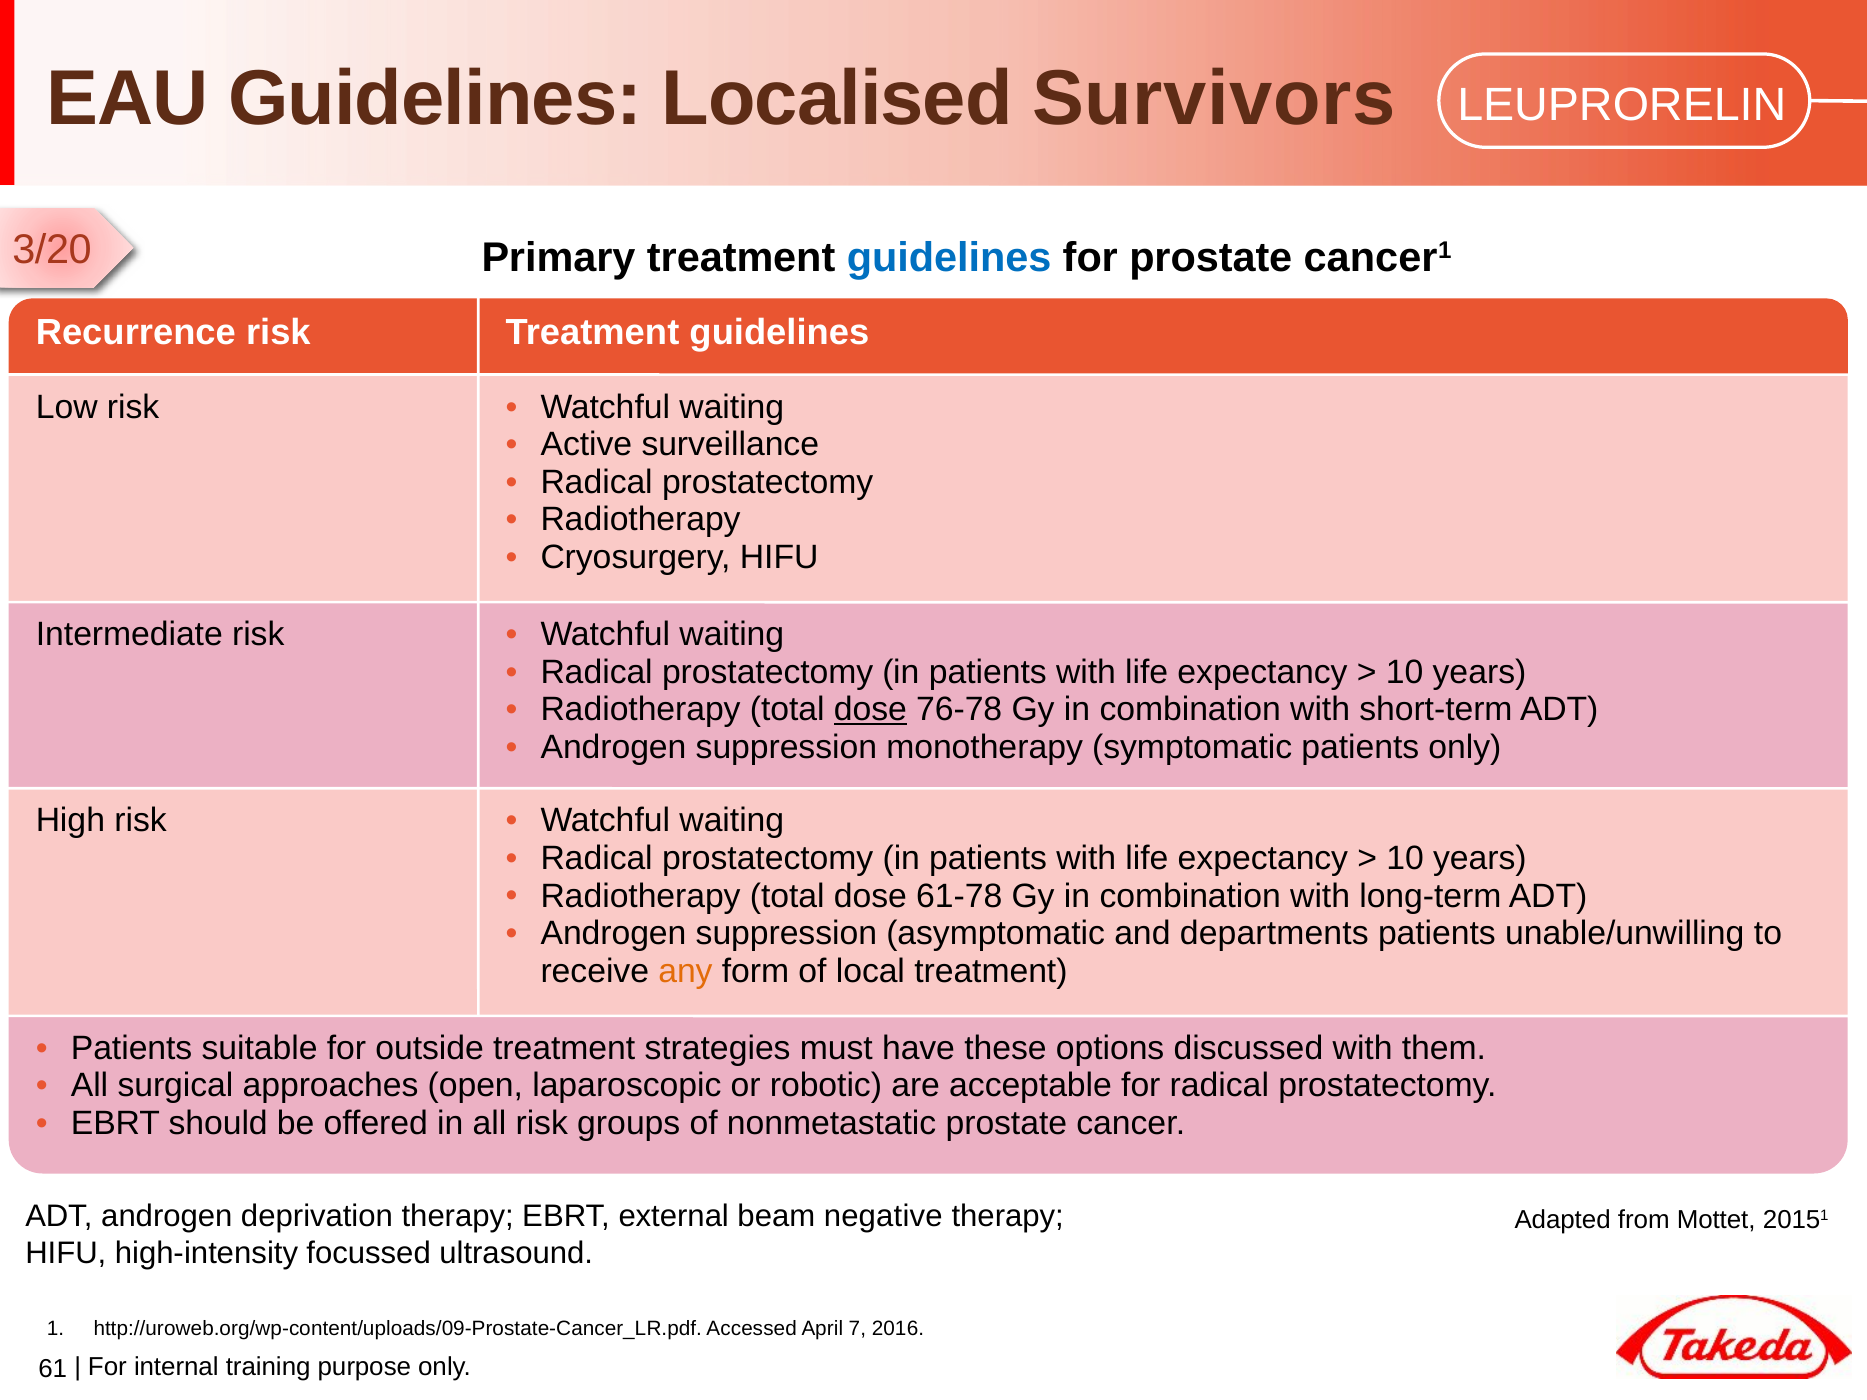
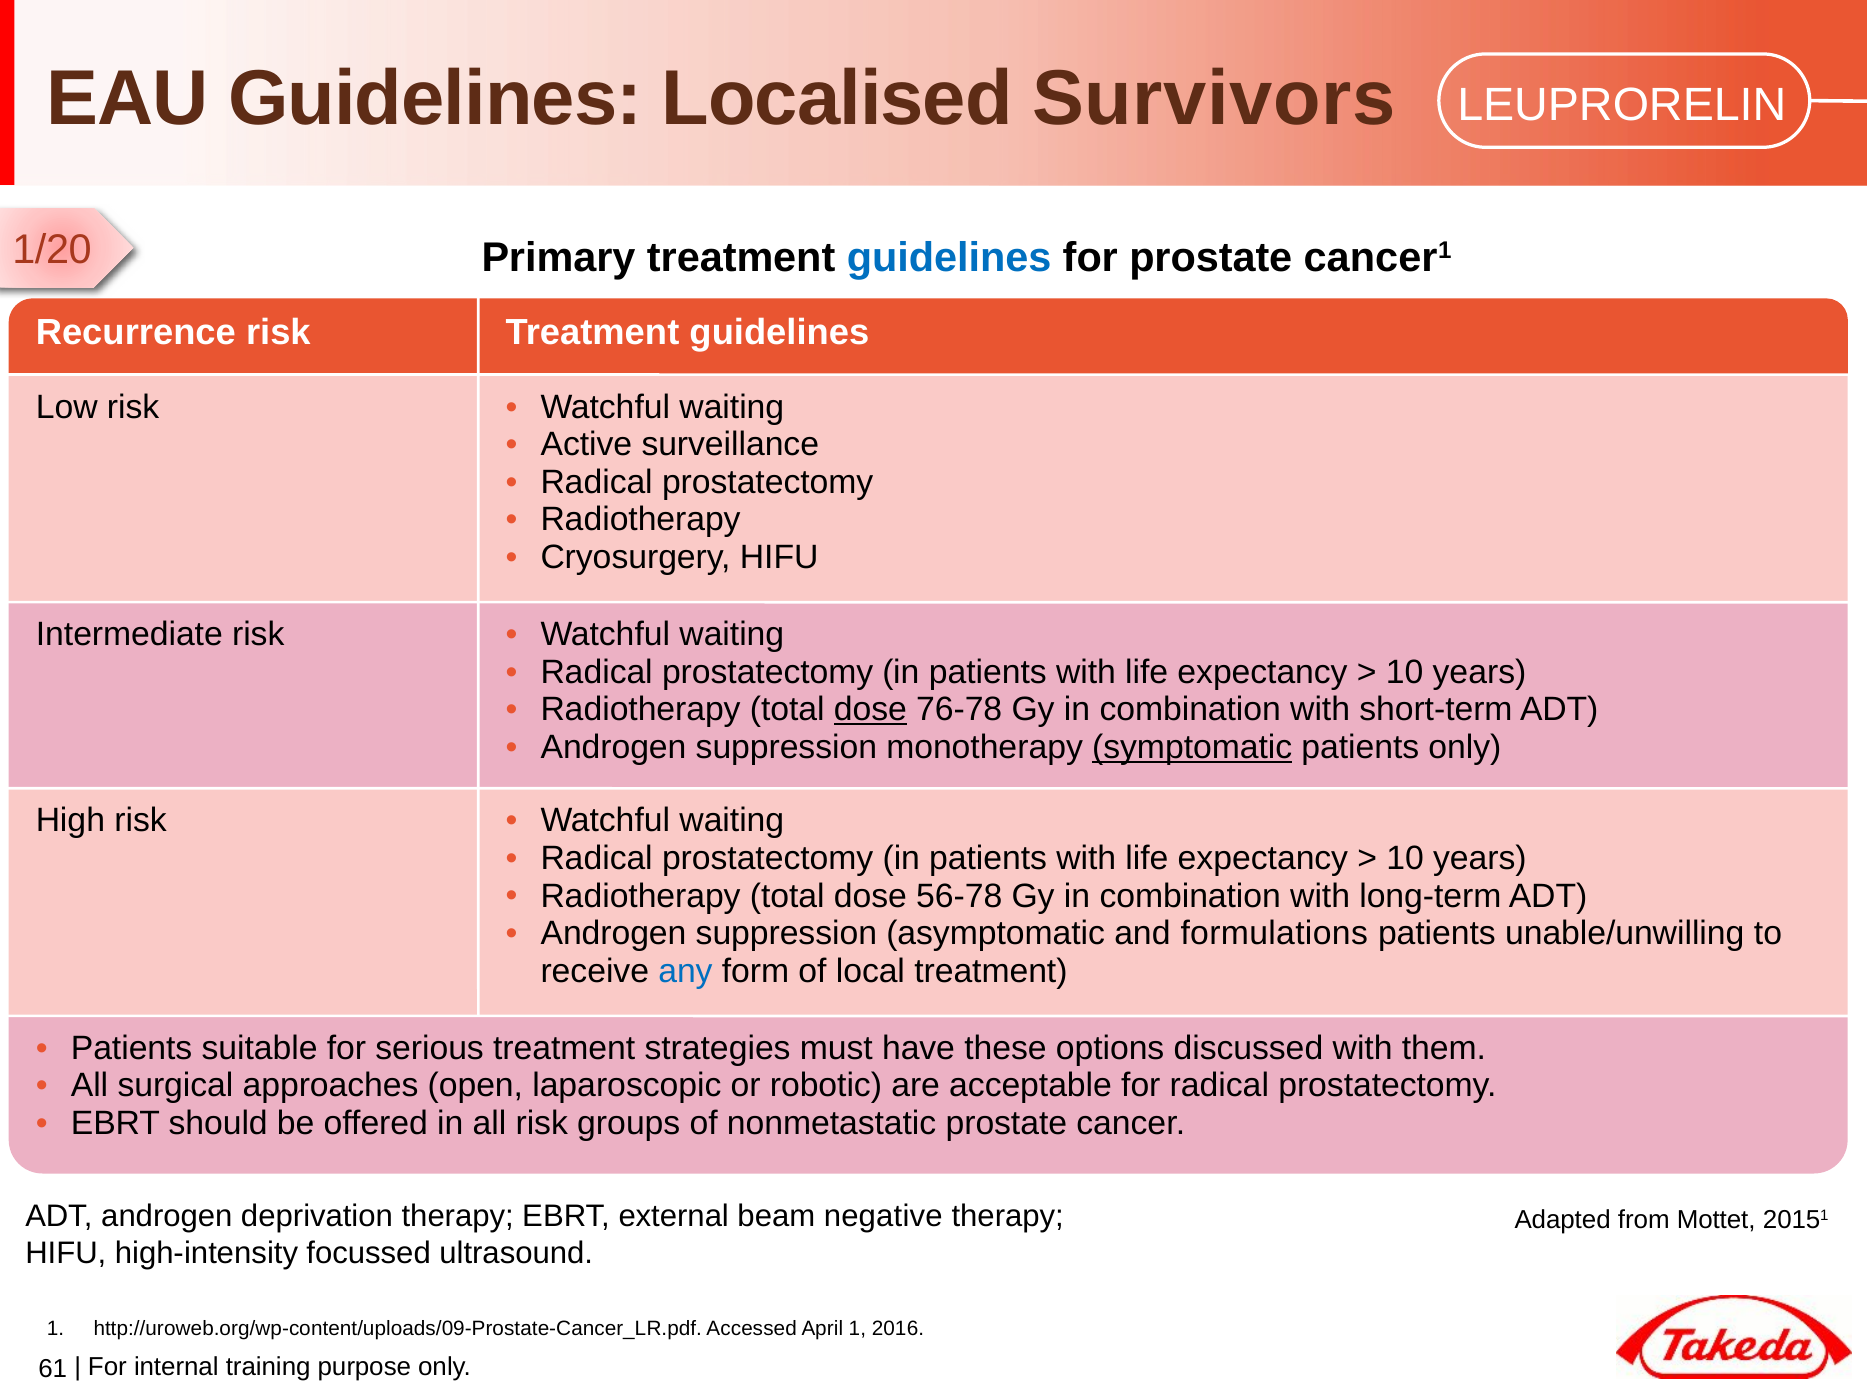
3/20: 3/20 -> 1/20
symptomatic underline: none -> present
61-78: 61-78 -> 56-78
departments: departments -> formulations
any colour: orange -> blue
outside: outside -> serious
April 7: 7 -> 1
